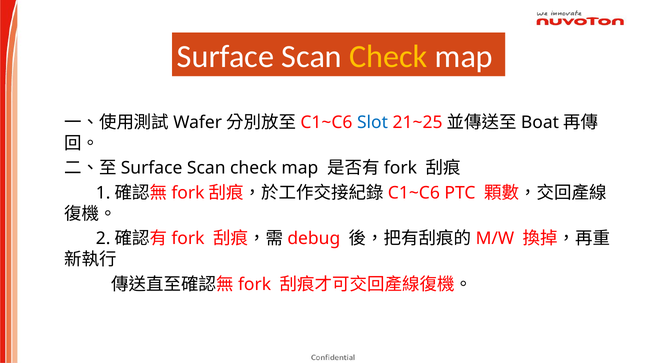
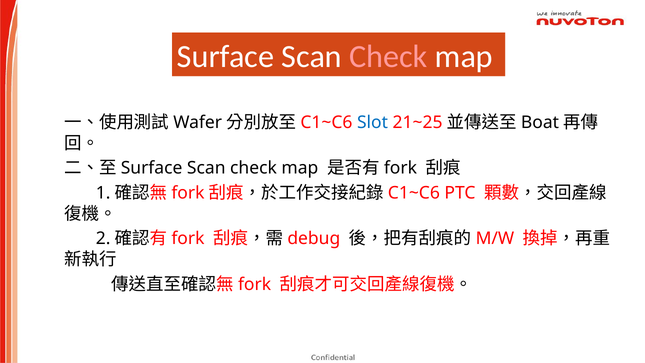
Check at (388, 57) colour: yellow -> pink
